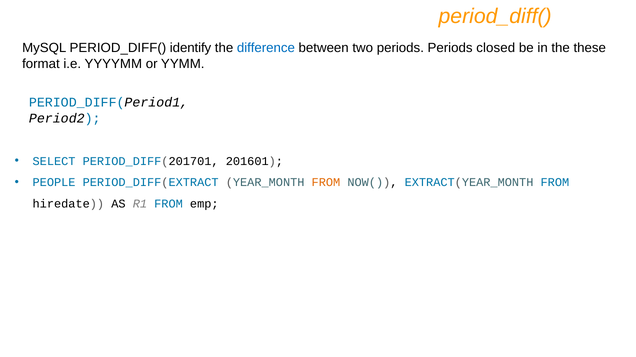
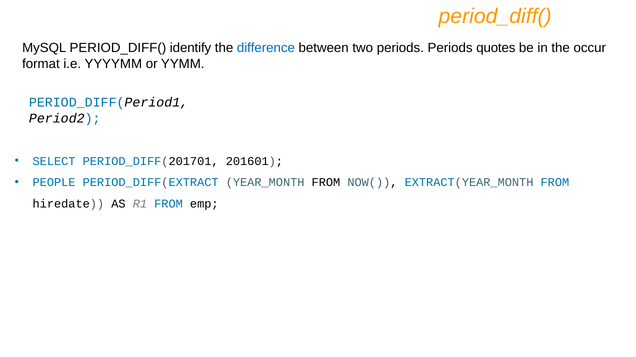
closed: closed -> quotes
these: these -> occur
FROM at (326, 183) colour: orange -> black
